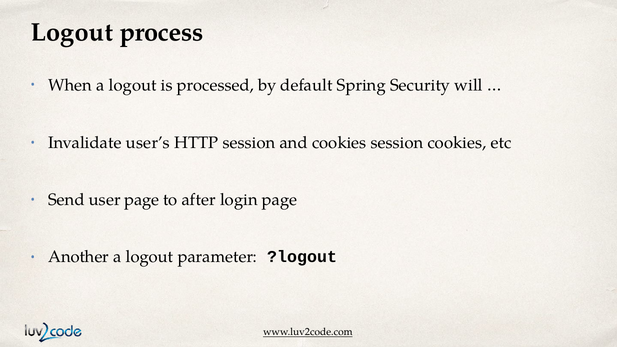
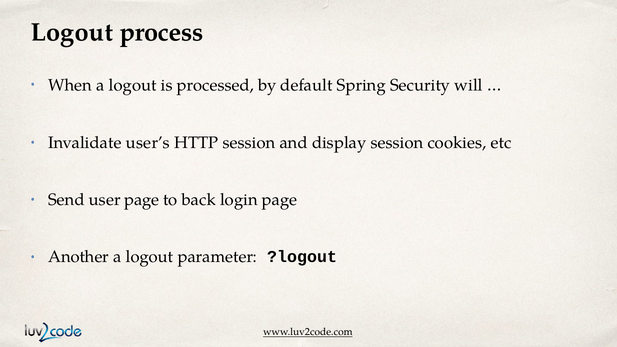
and cookies: cookies -> display
after: after -> back
